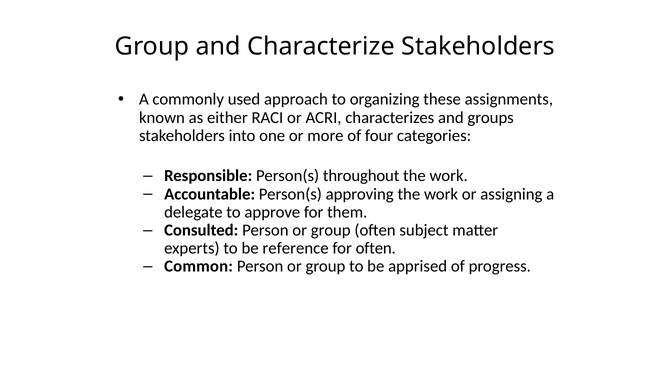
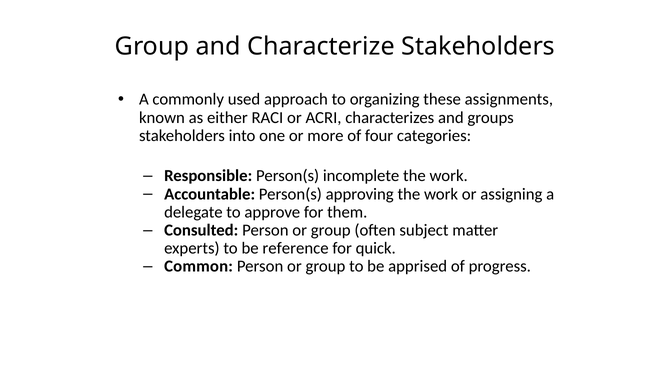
throughout: throughout -> incomplete
for often: often -> quick
